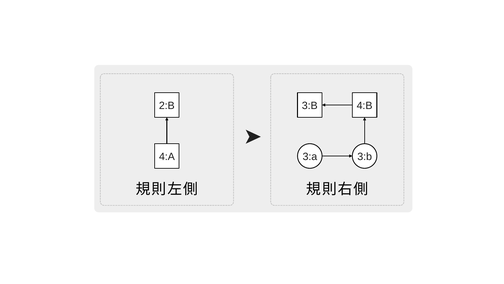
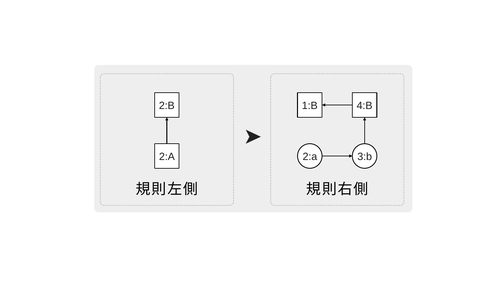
3:B at (310, 106): 3:B -> 1:B
4:A at (167, 156): 4:A -> 2:A
3:a at (310, 156): 3:a -> 2:a
